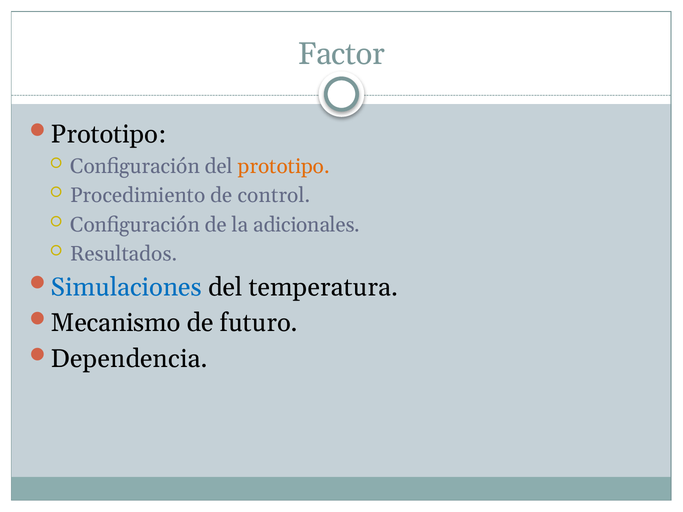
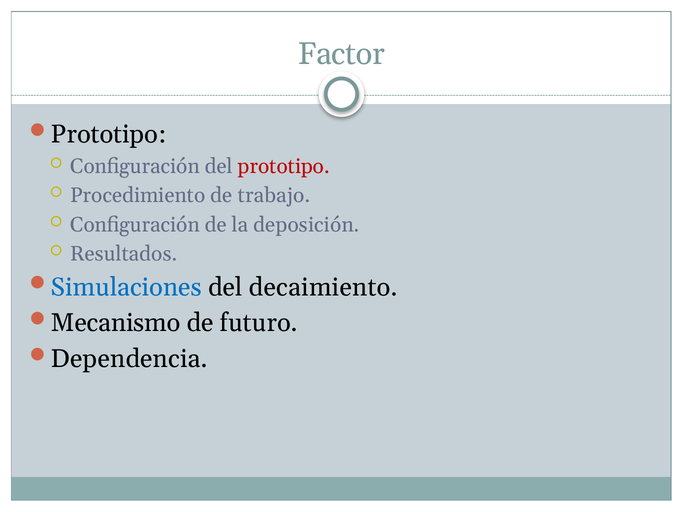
prototipo at (284, 166) colour: orange -> red
control: control -> trabajo
adicionales: adicionales -> deposición
temperatura: temperatura -> decaimiento
